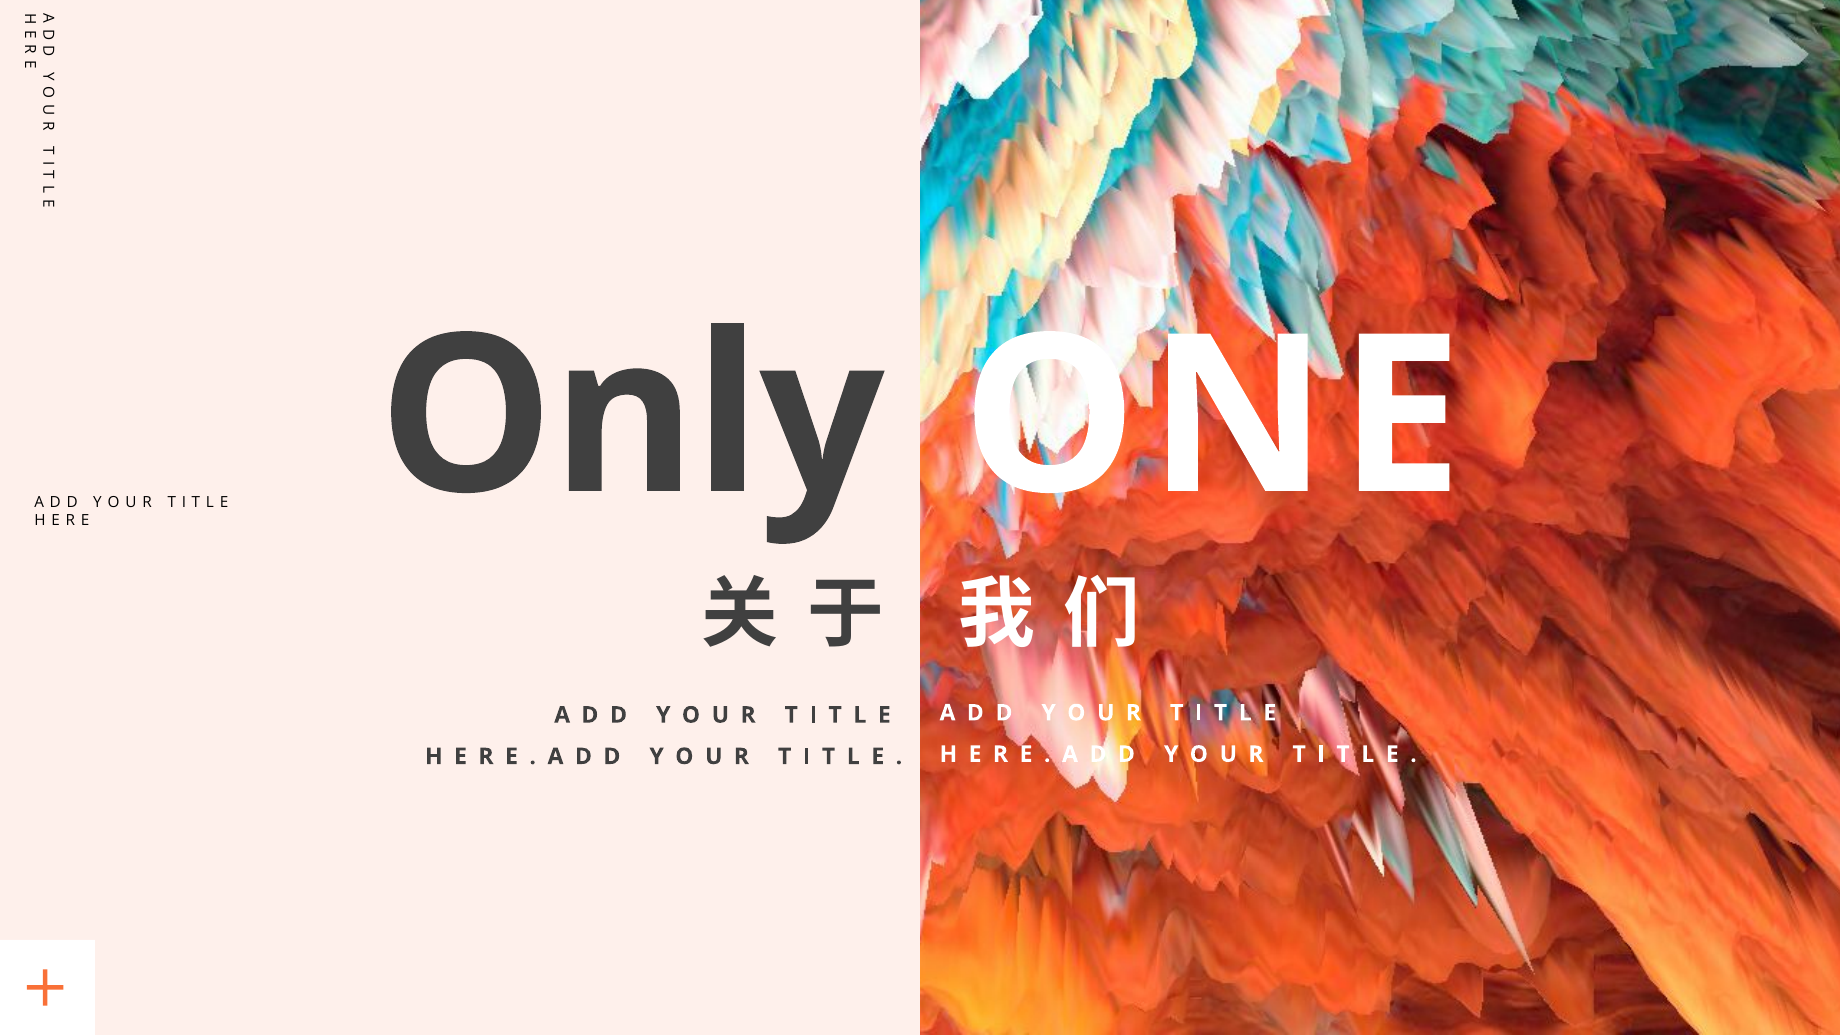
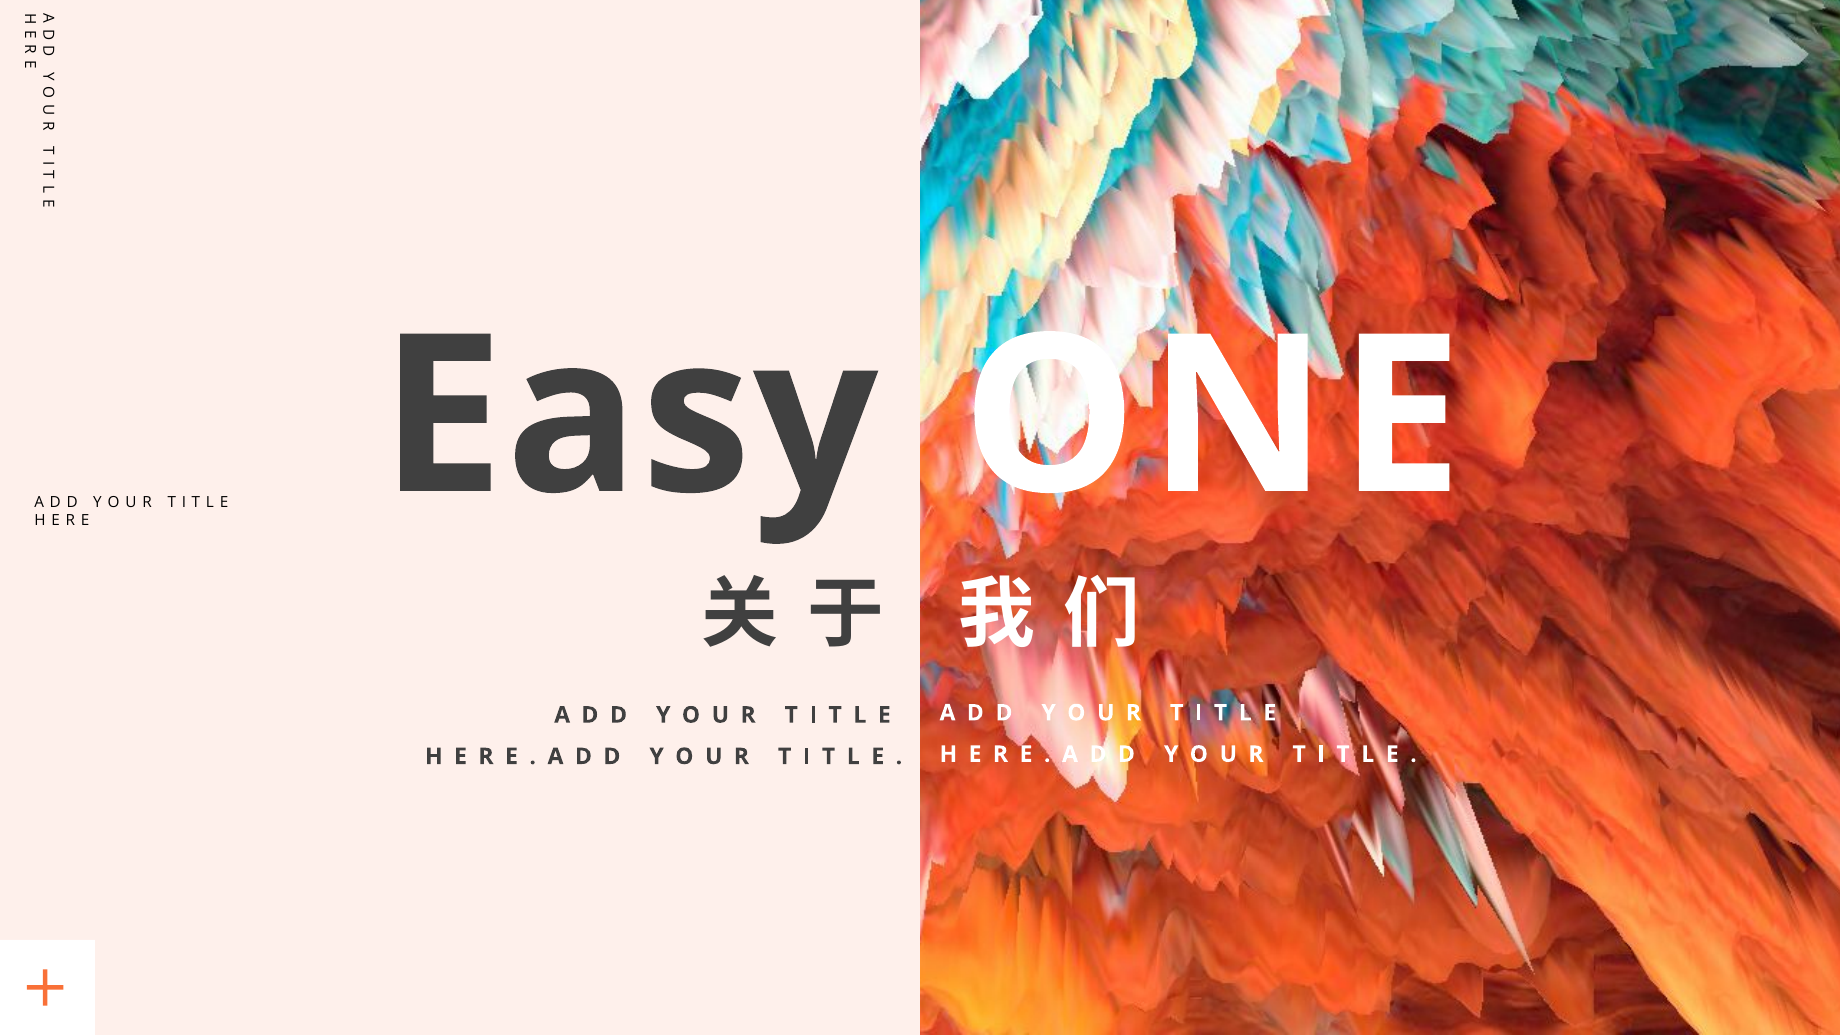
Only: Only -> Easy
